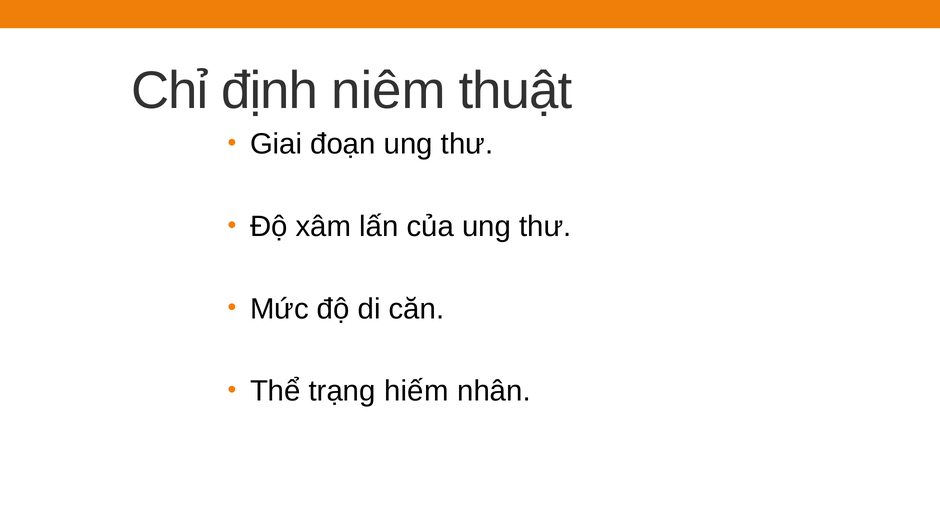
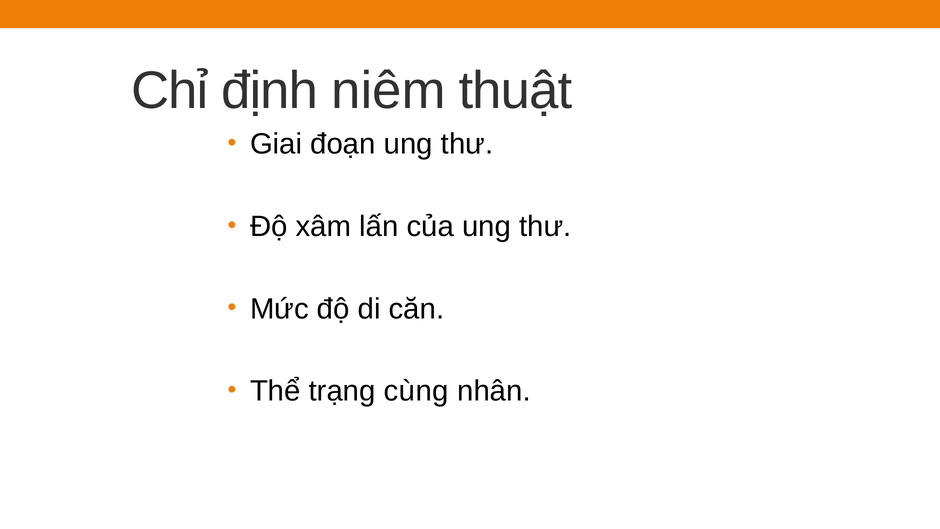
hiếm: hiếm -> cùng
